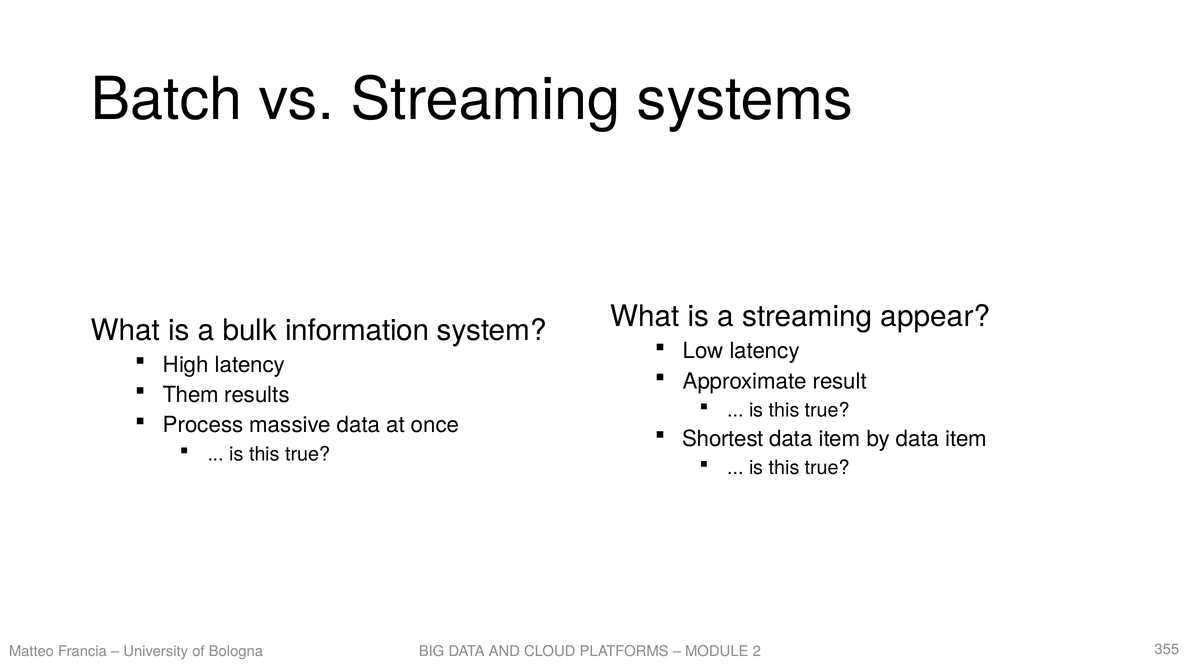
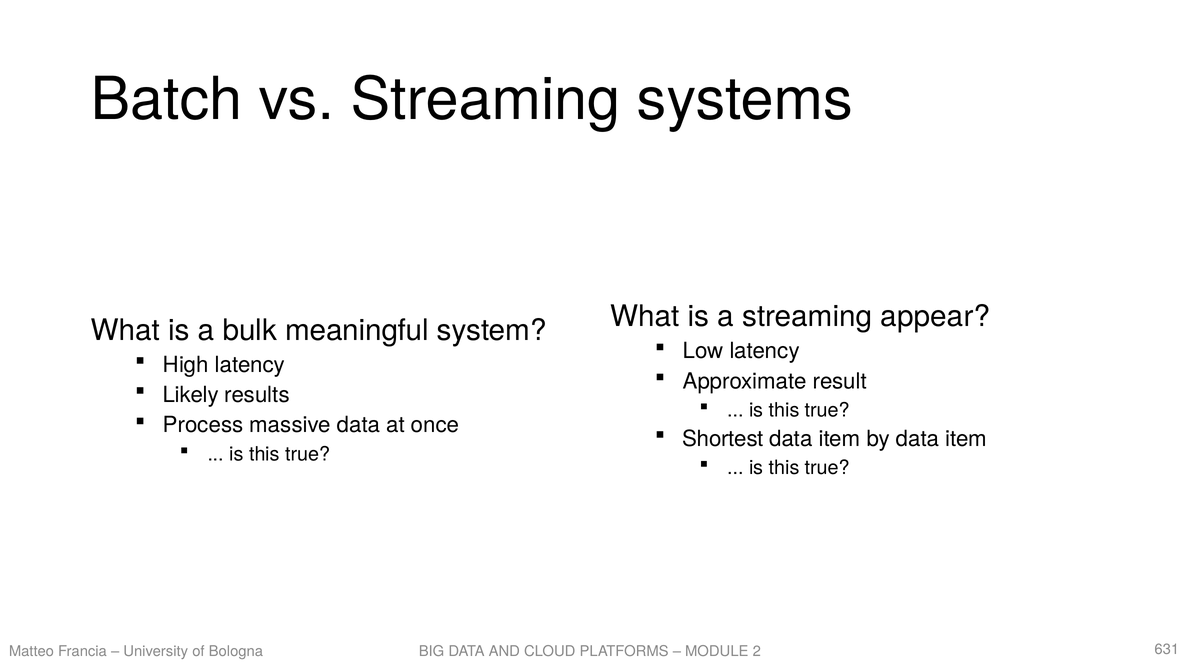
information: information -> meaningful
Them: Them -> Likely
355: 355 -> 631
